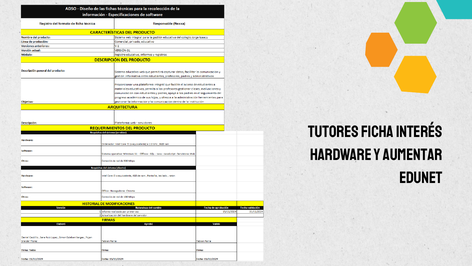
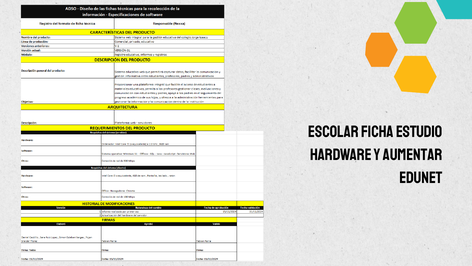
TUTORES: TUTORES -> ESCOLAR
INTERÉS: INTERÉS -> ESTUDIO
